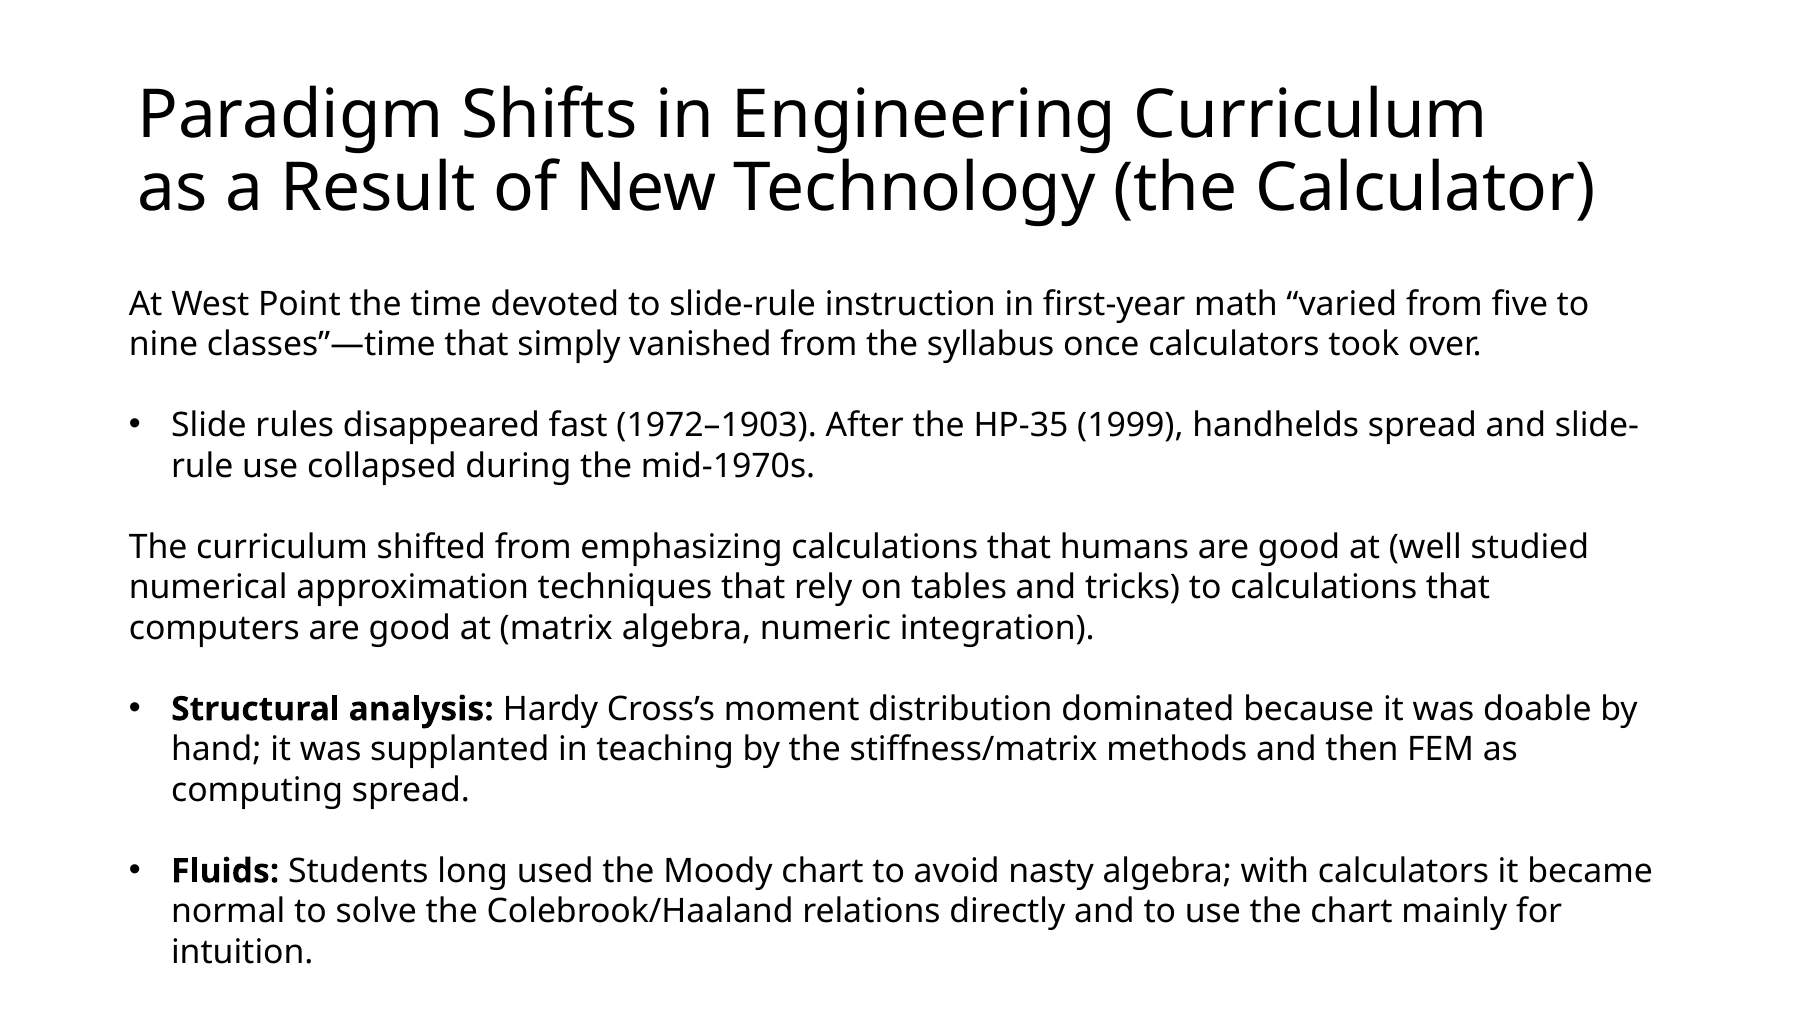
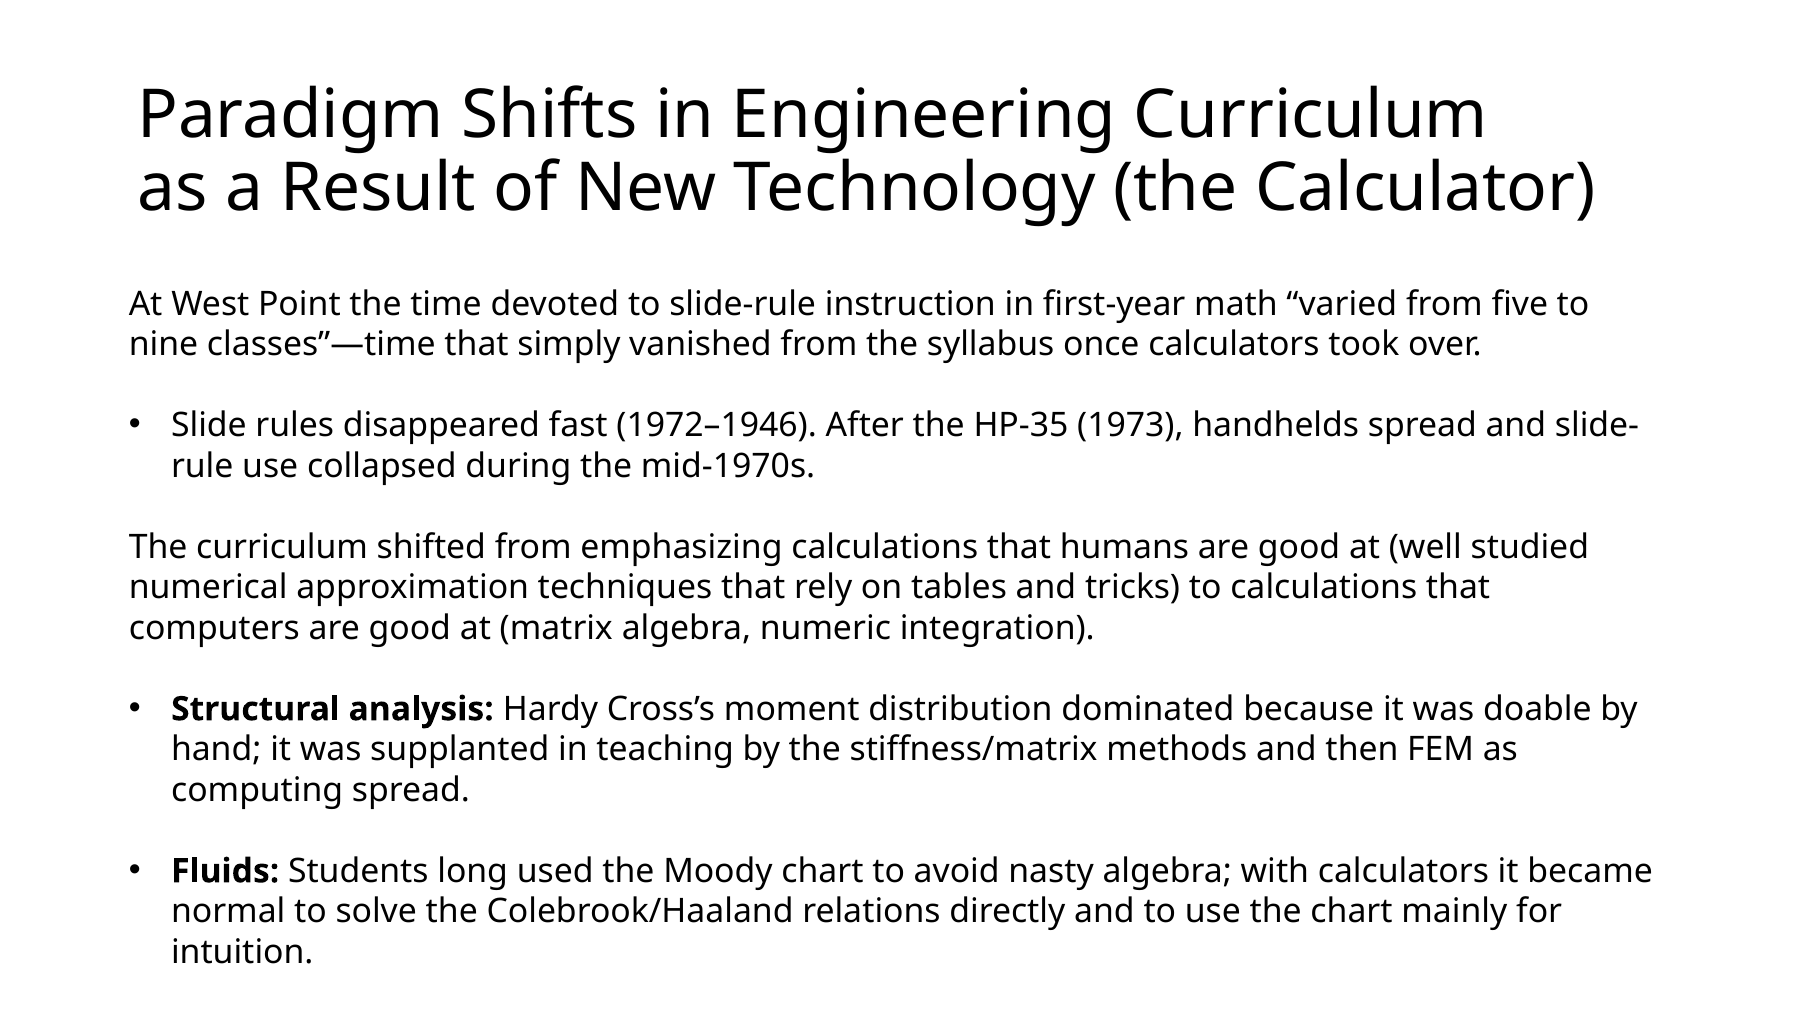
1972–1903: 1972–1903 -> 1972–1946
1999: 1999 -> 1973
